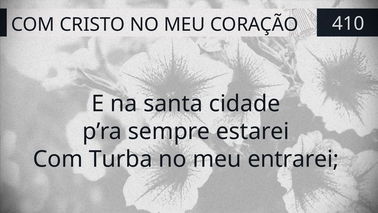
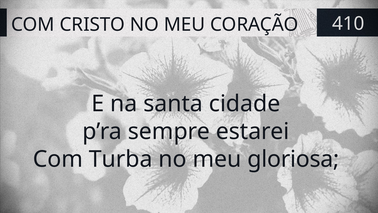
entrarei: entrarei -> gloriosa
